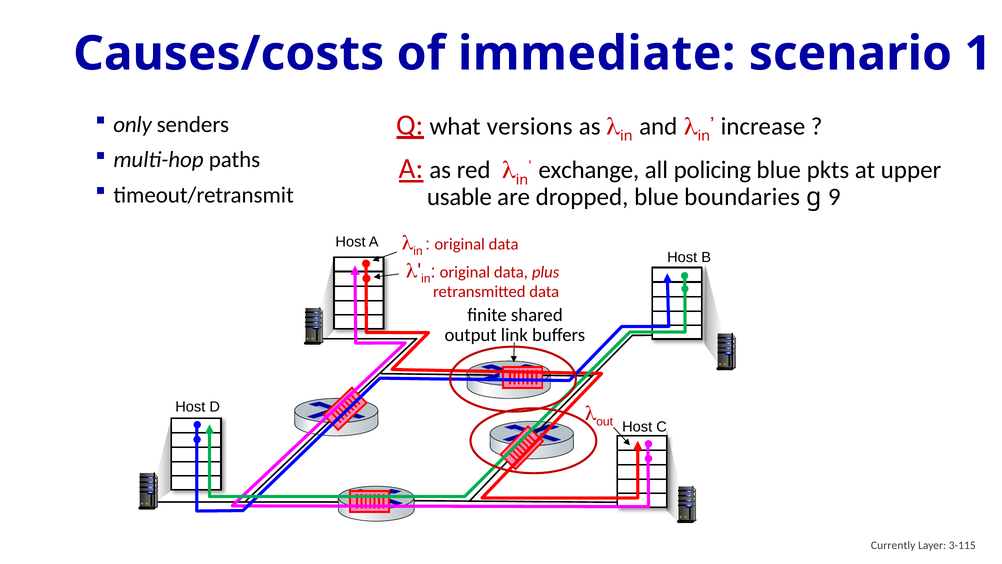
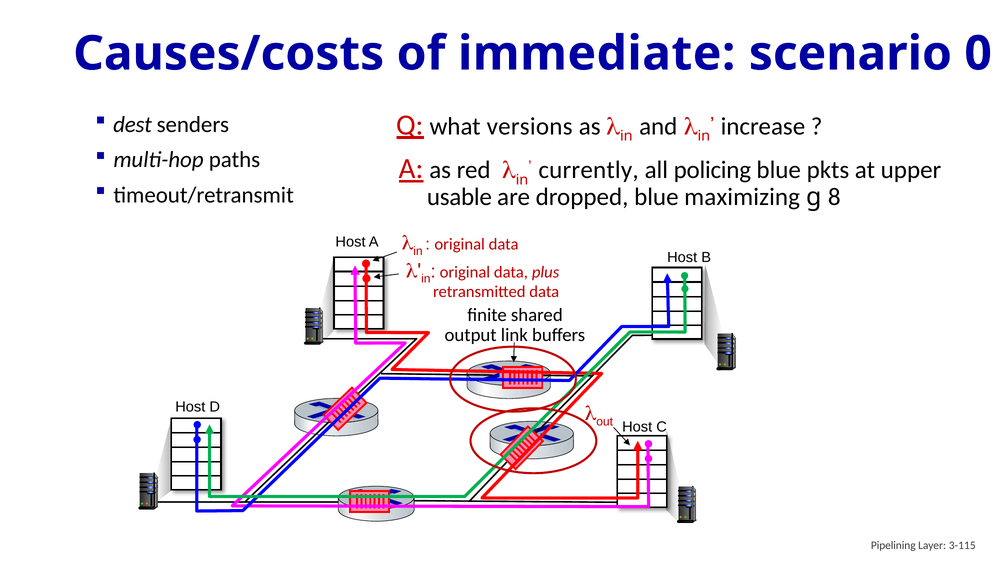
1: 1 -> 0
only: only -> dest
exchange: exchange -> currently
boundaries: boundaries -> maximizing
9: 9 -> 8
Currently: Currently -> Pipelining
